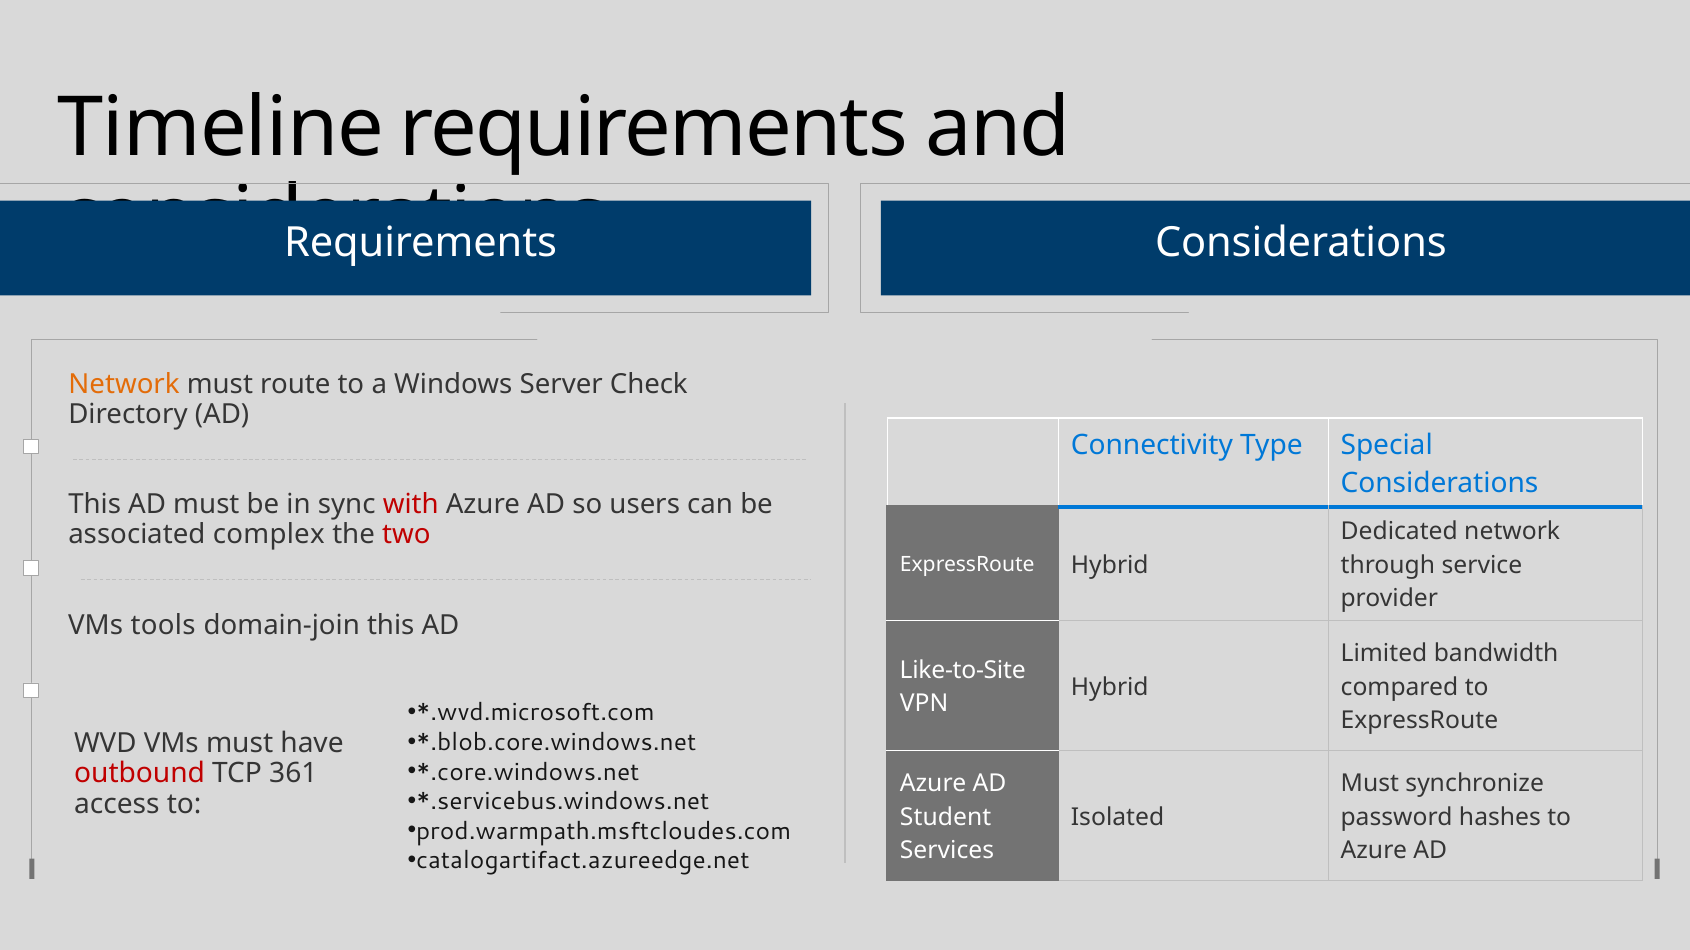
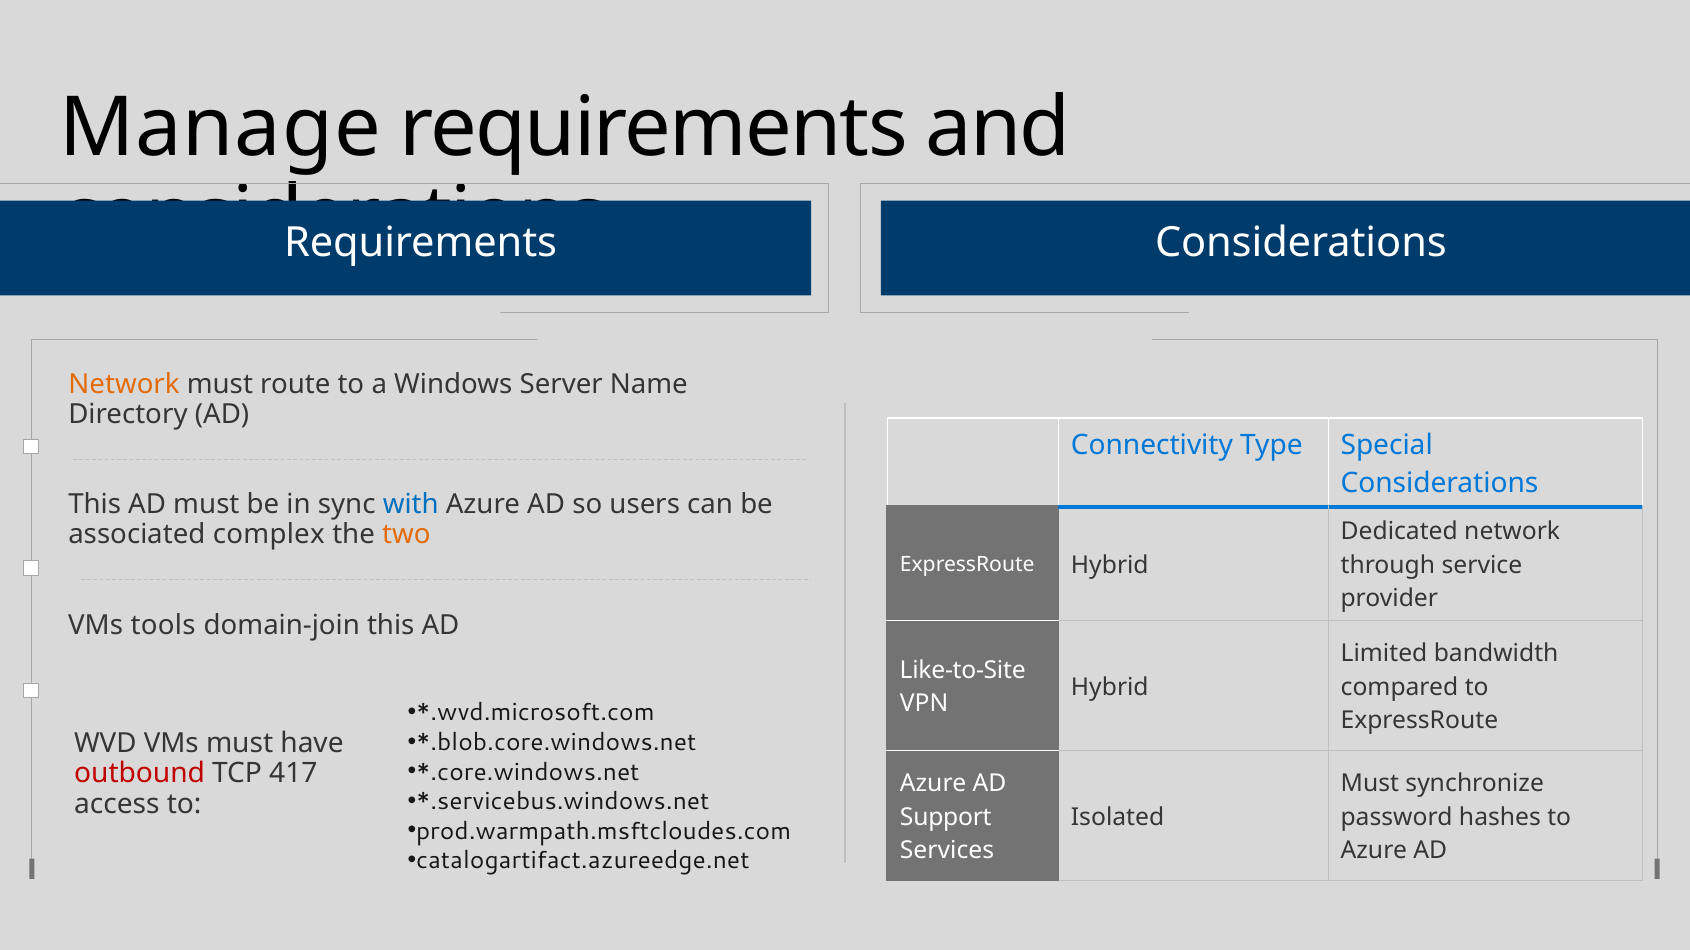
Timeline: Timeline -> Manage
Check: Check -> Name
with colour: red -> blue
two colour: red -> orange
361: 361 -> 417
Student: Student -> Support
